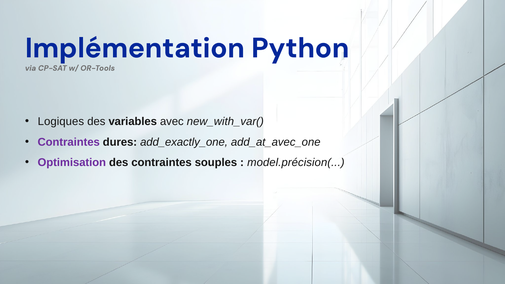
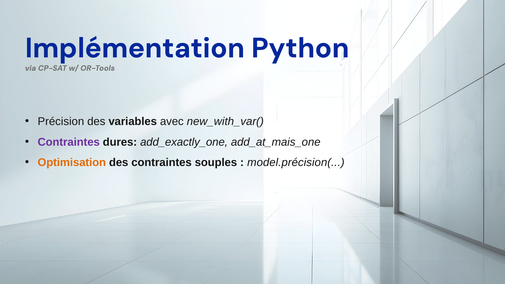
Logiques: Logiques -> Précision
add_at_avec_one: add_at_avec_one -> add_at_mais_one
Optimisation colour: purple -> orange
